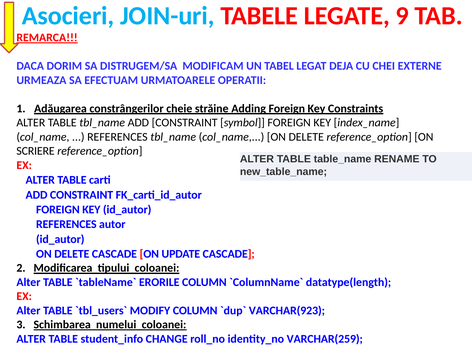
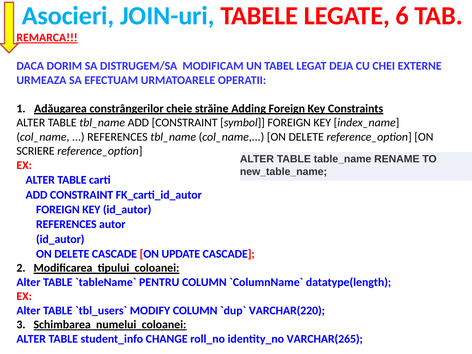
9: 9 -> 6
ERORILE: ERORILE -> PENTRU
VARCHAR(923: VARCHAR(923 -> VARCHAR(220
VARCHAR(259: VARCHAR(259 -> VARCHAR(265
